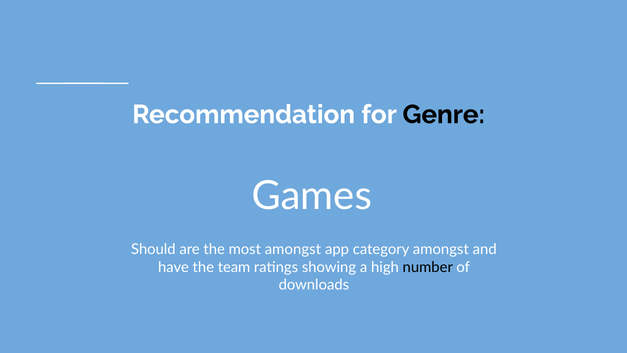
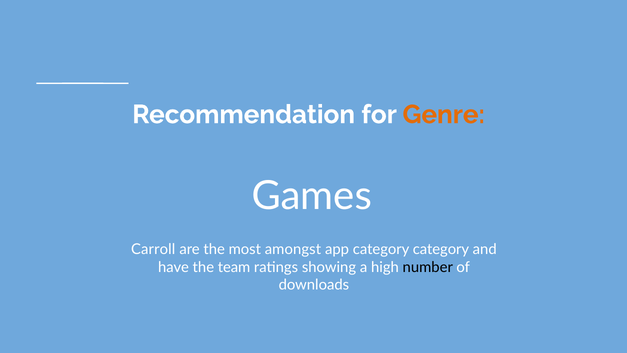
Genre colour: black -> orange
Should: Should -> Carroll
category amongst: amongst -> category
